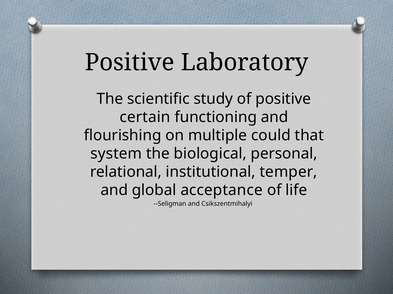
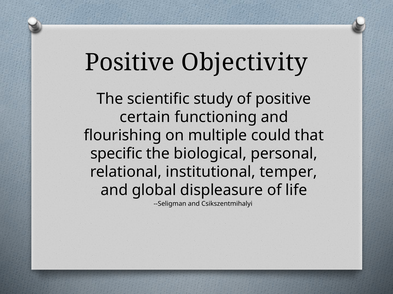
Laboratory: Laboratory -> Objectivity
system: system -> specific
acceptance: acceptance -> displeasure
